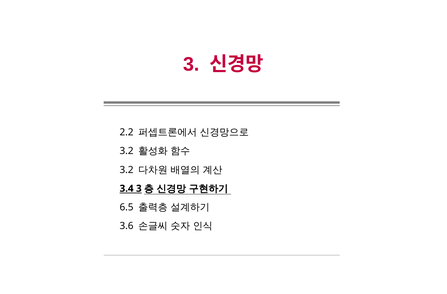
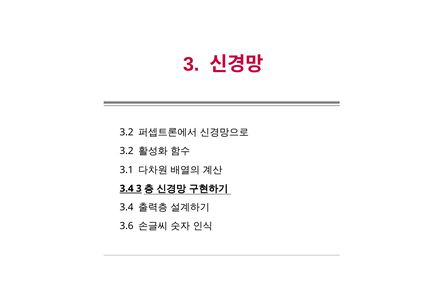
2.2 at (127, 132): 2.2 -> 3.2
3.2 at (127, 170): 3.2 -> 3.1
6.5 at (127, 207): 6.5 -> 3.4
